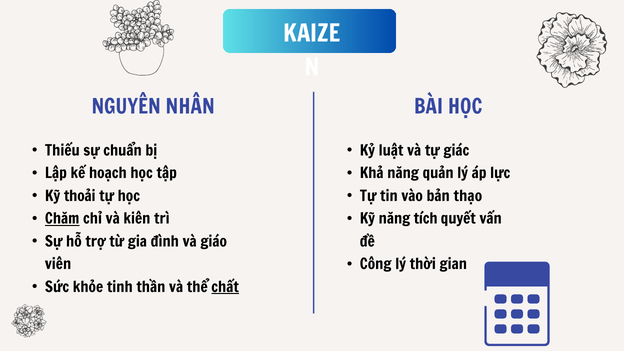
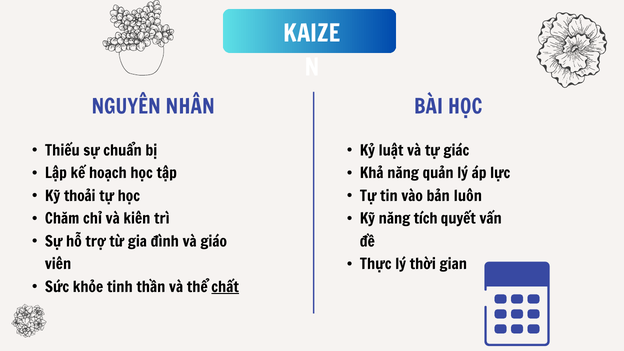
thạo: thạo -> luôn
Chăm underline: present -> none
Công: Công -> Thực
